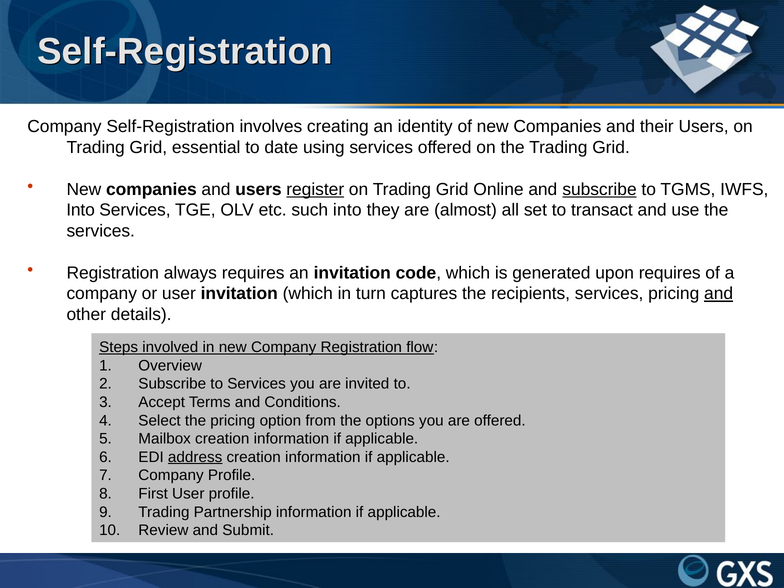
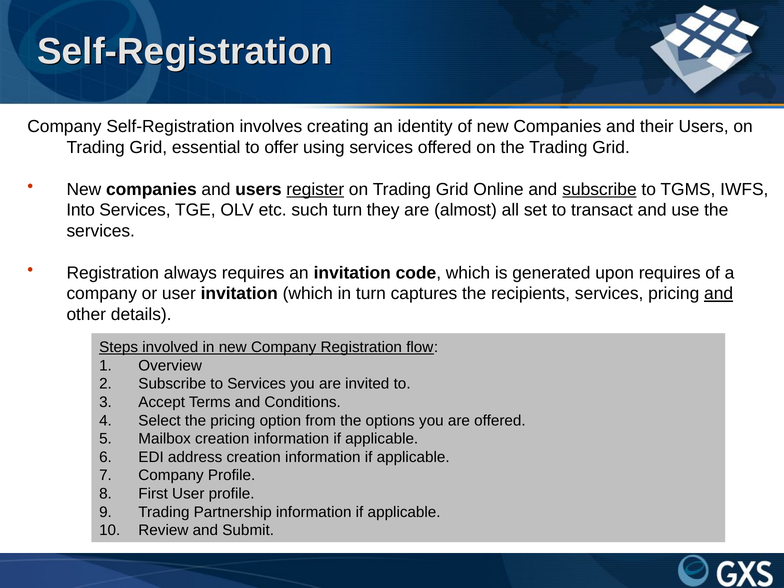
date: date -> offer
such into: into -> turn
address underline: present -> none
